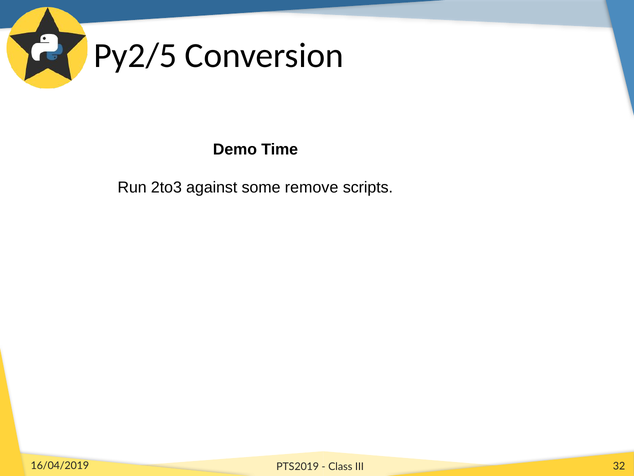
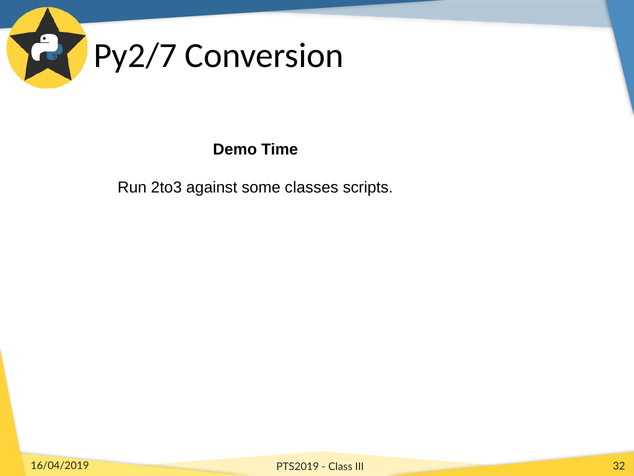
Py2/5: Py2/5 -> Py2/7
remove: remove -> classes
